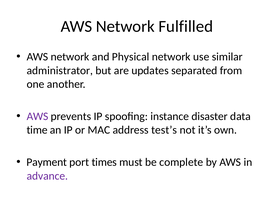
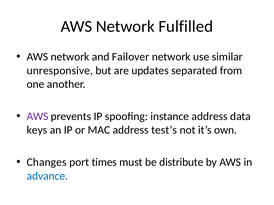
Physical: Physical -> Failover
administrator: administrator -> unresponsive
instance disaster: disaster -> address
time: time -> keys
Payment: Payment -> Changes
complete: complete -> distribute
advance colour: purple -> blue
